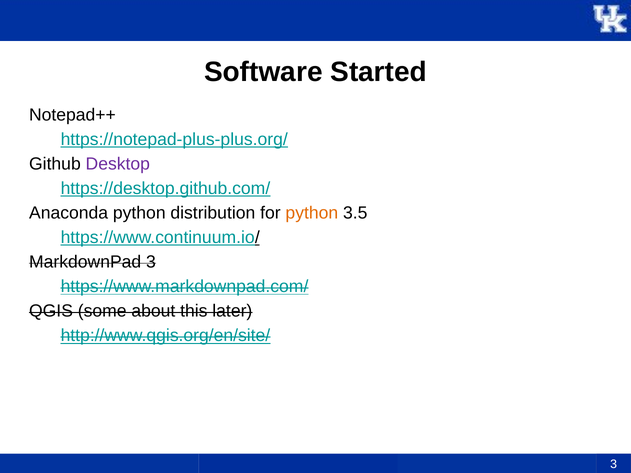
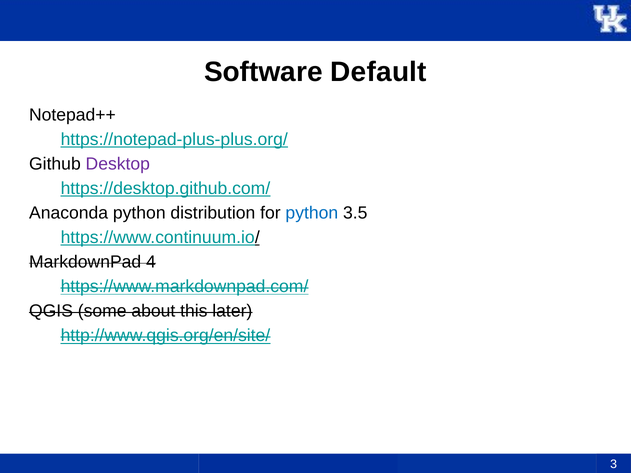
Started: Started -> Default
python at (312, 213) colour: orange -> blue
MarkdownPad 3: 3 -> 4
